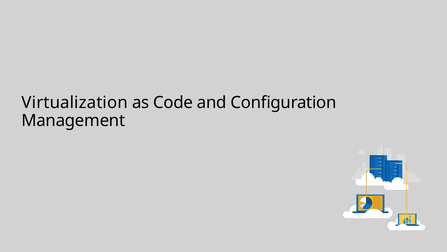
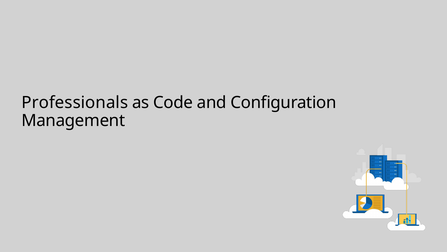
Virtualization: Virtualization -> Professionals
